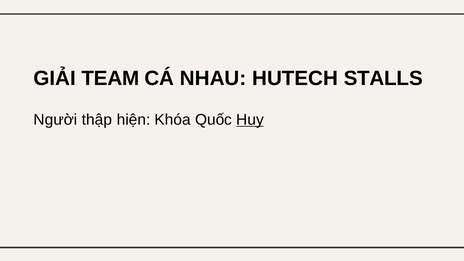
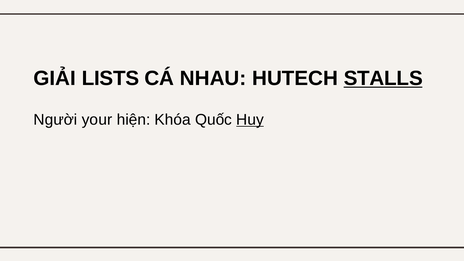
TEAM: TEAM -> LISTS
STALLS underline: none -> present
thập: thập -> your
